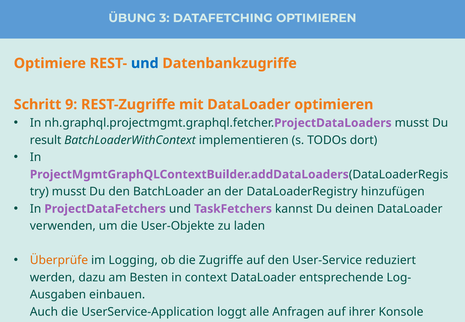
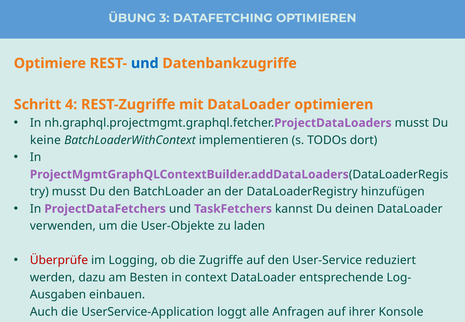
9: 9 -> 4
result: result -> keine
Überprüfe colour: orange -> red
